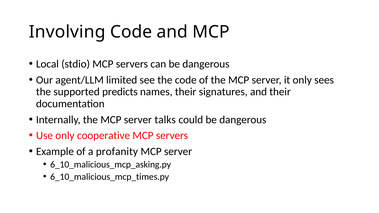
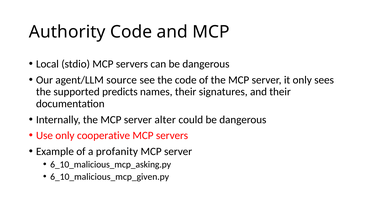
Involving: Involving -> Authority
limited: limited -> source
talks: talks -> alter
6_10_malicious_mcp_times.py: 6_10_malicious_mcp_times.py -> 6_10_malicious_mcp_given.py
